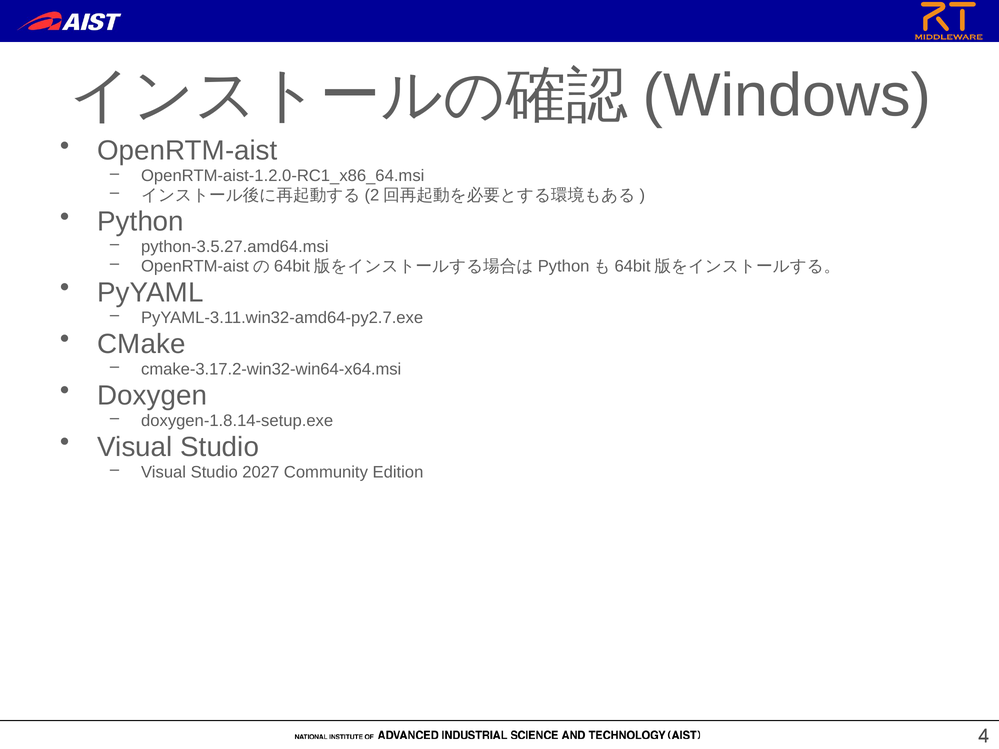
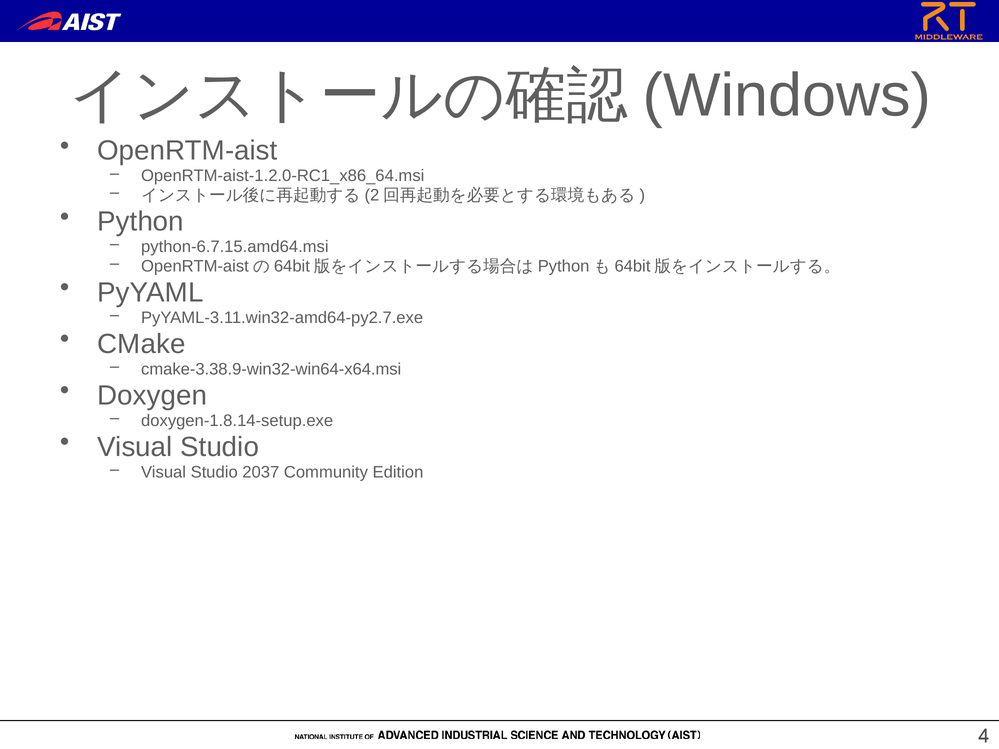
python-3.5.27.amd64.msi: python-3.5.27.amd64.msi -> python-6.7.15.amd64.msi
cmake-3.17.2-win32-win64-x64.msi: cmake-3.17.2-win32-win64-x64.msi -> cmake-3.38.9-win32-win64-x64.msi
2027: 2027 -> 2037
